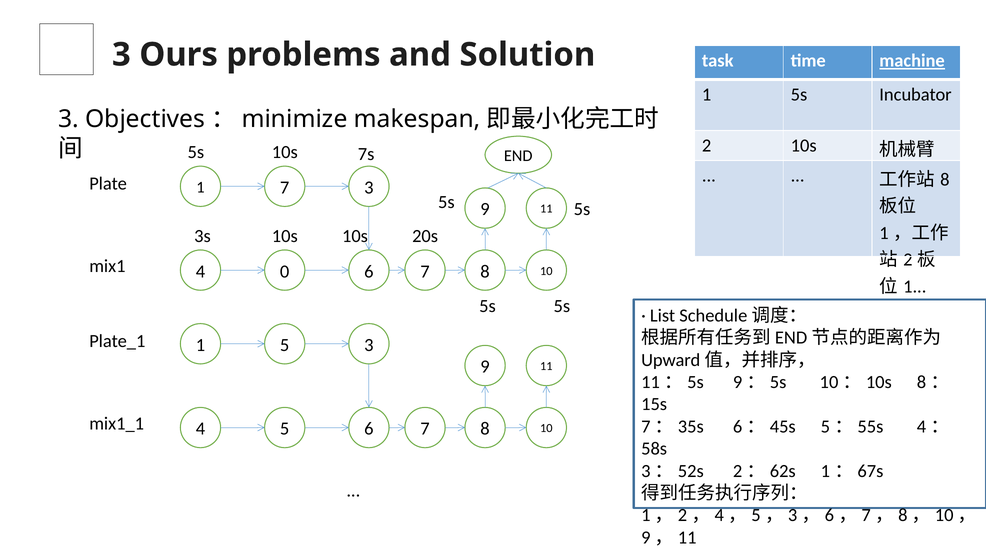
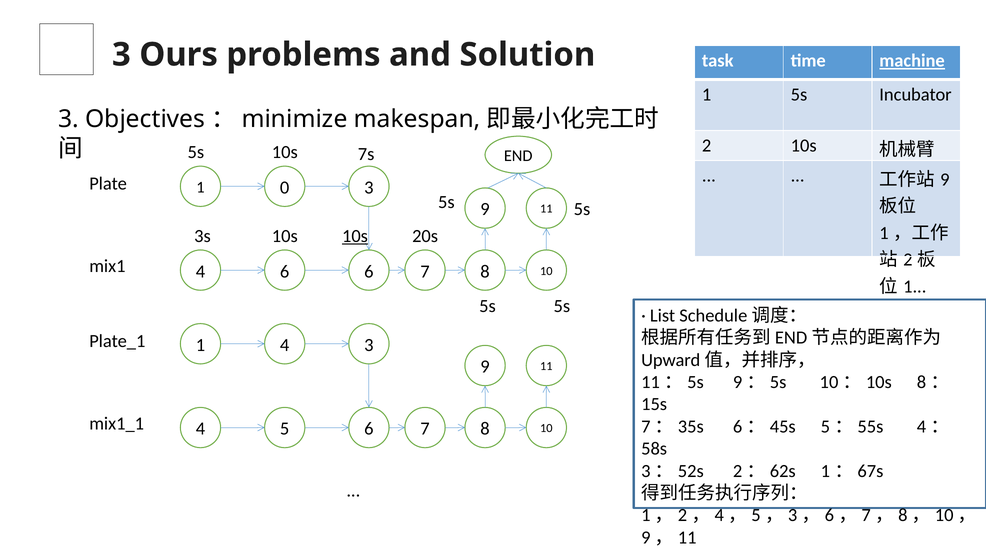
8 at (945, 179): 8 -> 9
1 7: 7 -> 0
10s at (355, 236) underline: none -> present
4 0: 0 -> 6
1 5: 5 -> 4
